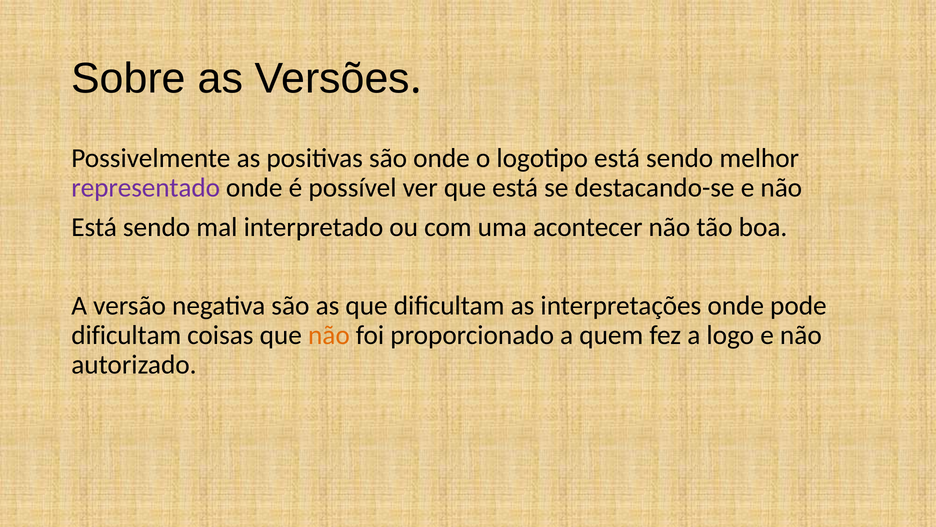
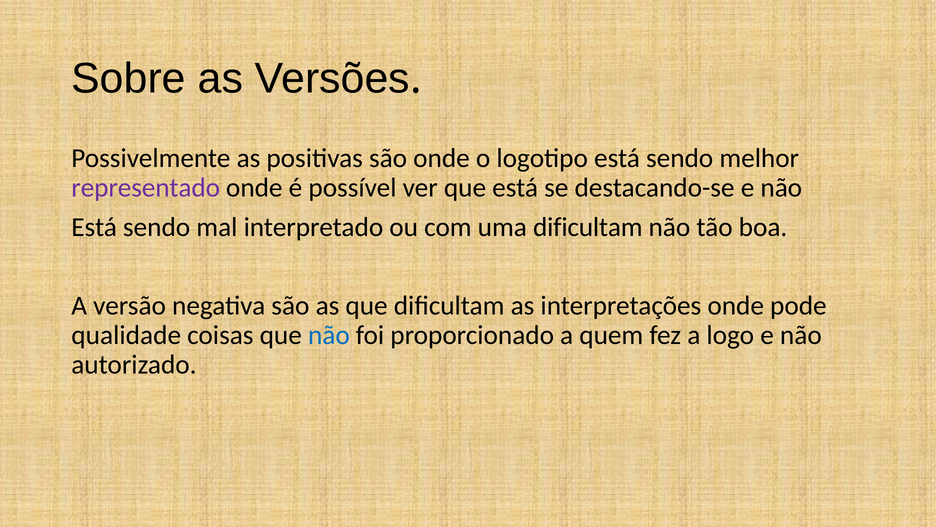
uma acontecer: acontecer -> dificultam
dificultam at (126, 335): dificultam -> qualidade
não at (329, 335) colour: orange -> blue
